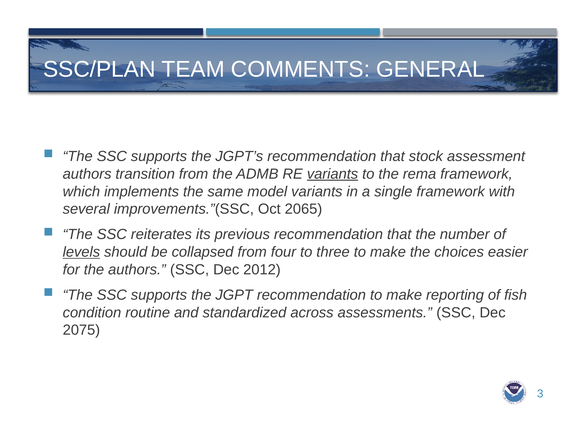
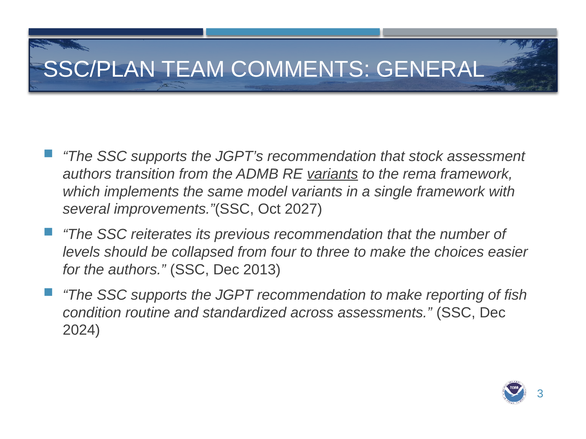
2065: 2065 -> 2027
levels underline: present -> none
2012: 2012 -> 2013
2075: 2075 -> 2024
